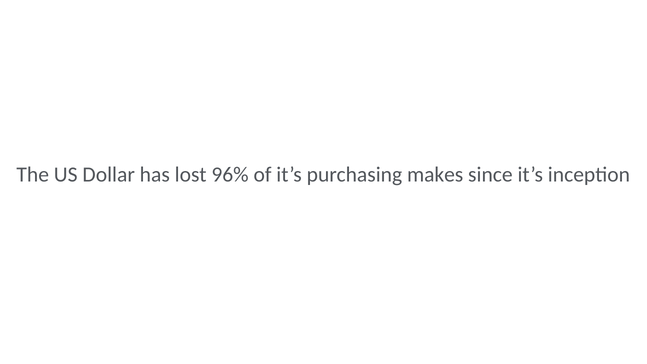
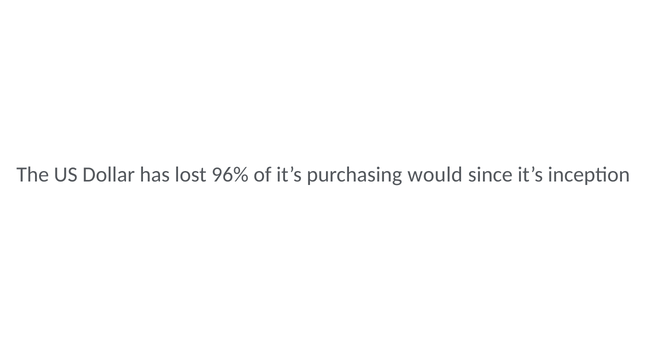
makes: makes -> would
